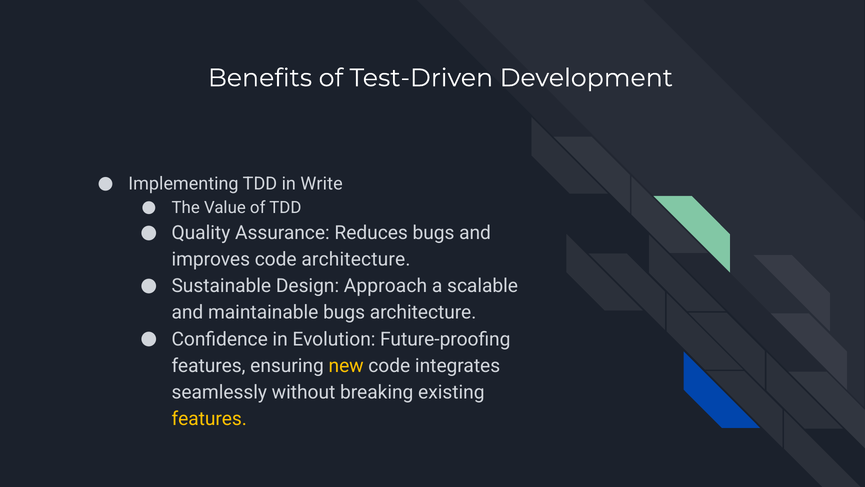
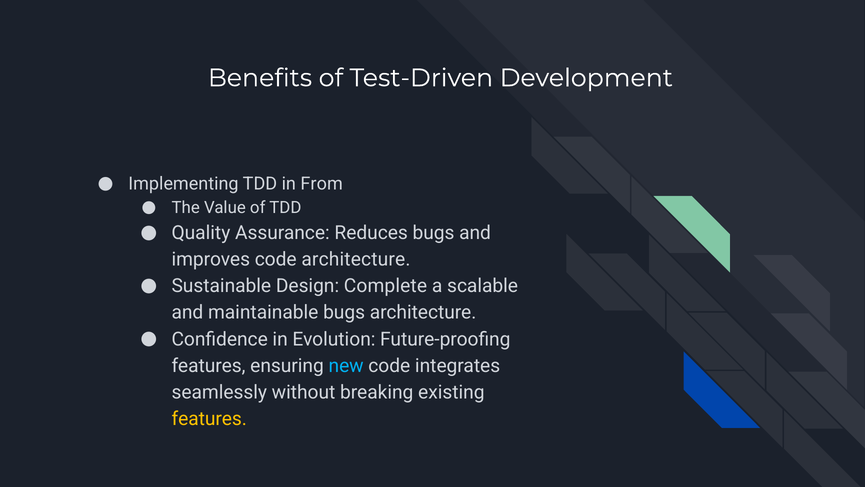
Write: Write -> From
Approach: Approach -> Complete
new colour: yellow -> light blue
